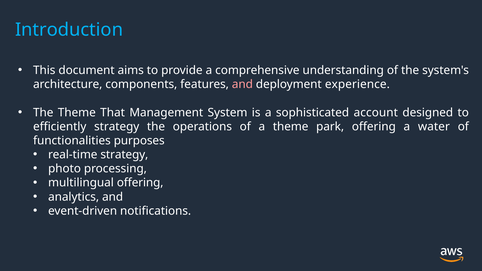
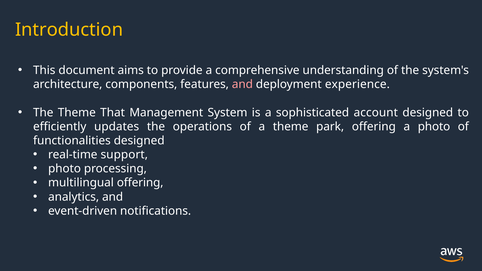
Introduction colour: light blue -> yellow
efficiently strategy: strategy -> updates
a water: water -> photo
functionalities purposes: purposes -> designed
real-time strategy: strategy -> support
